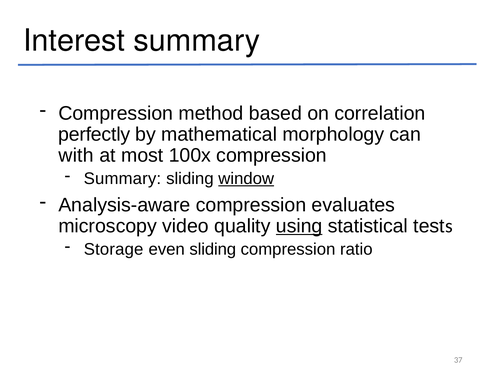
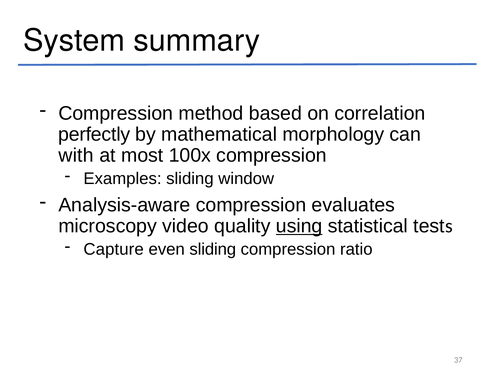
Interest: Interest -> System
Summary at (122, 178): Summary -> Examples
window underline: present -> none
Storage: Storage -> Capture
